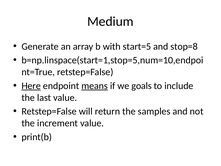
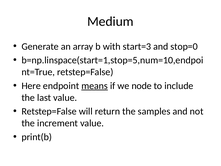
start=5: start=5 -> start=3
stop=8: stop=8 -> stop=0
Here underline: present -> none
goals: goals -> node
